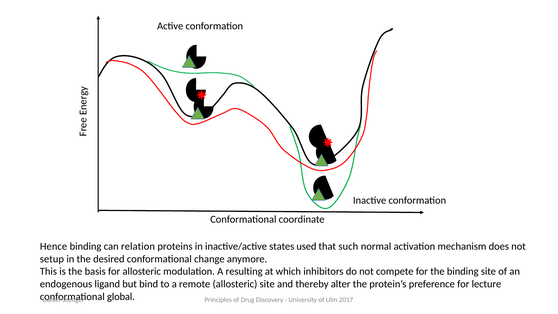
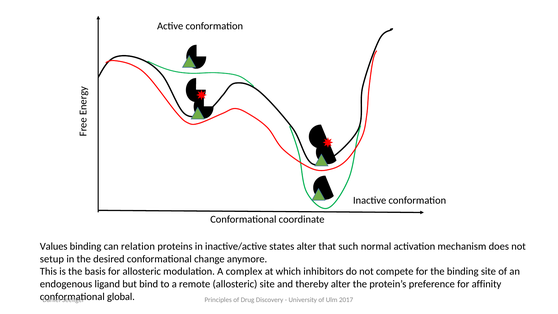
Hence: Hence -> Values
states used: used -> alter
resulting: resulting -> complex
lecture: lecture -> affinity
